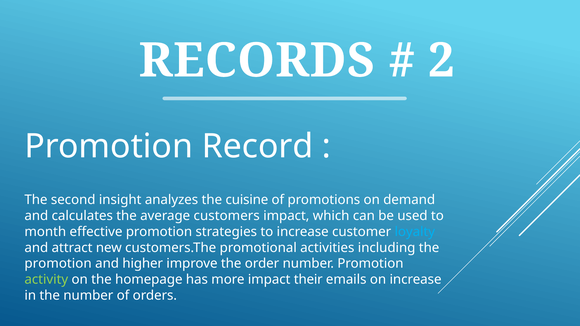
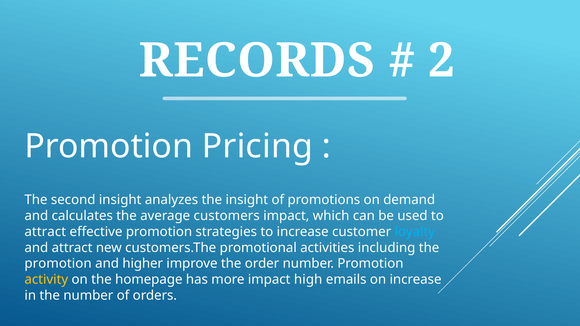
Record: Record -> Pricing
the cuisine: cuisine -> insight
month at (45, 232): month -> attract
activity colour: light green -> yellow
their: their -> high
